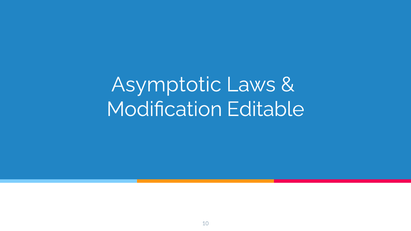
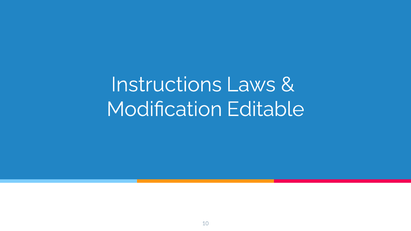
Asymptotic: Asymptotic -> Instructions
